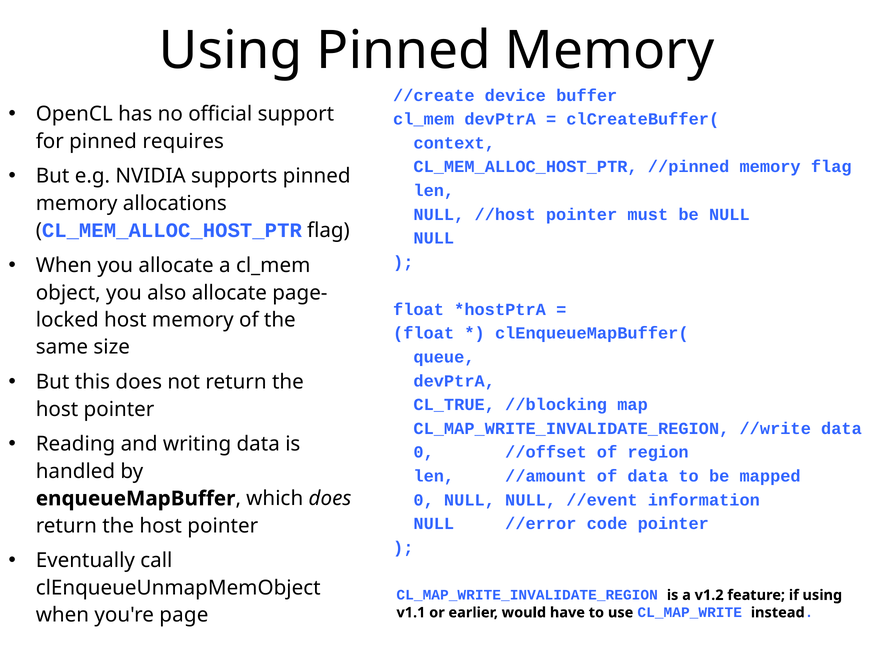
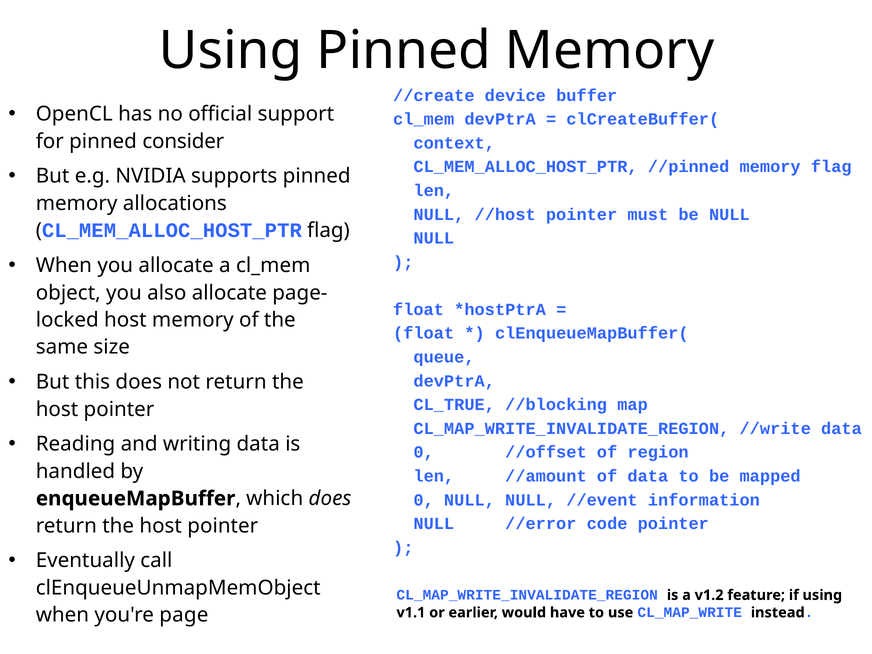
requires: requires -> consider
